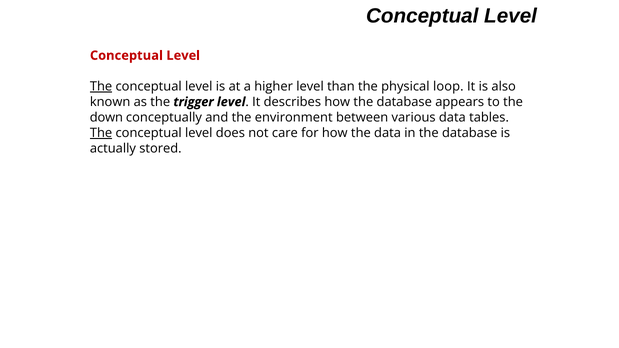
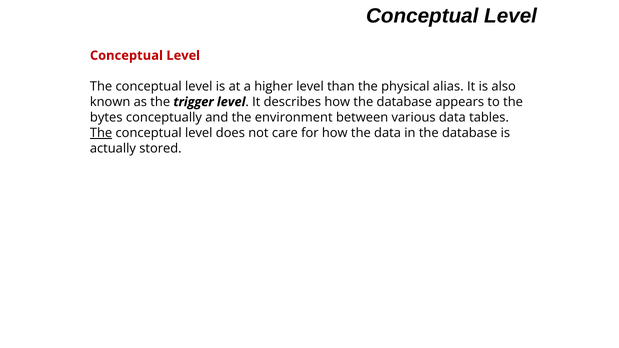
The at (101, 87) underline: present -> none
loop: loop -> alias
down: down -> bytes
